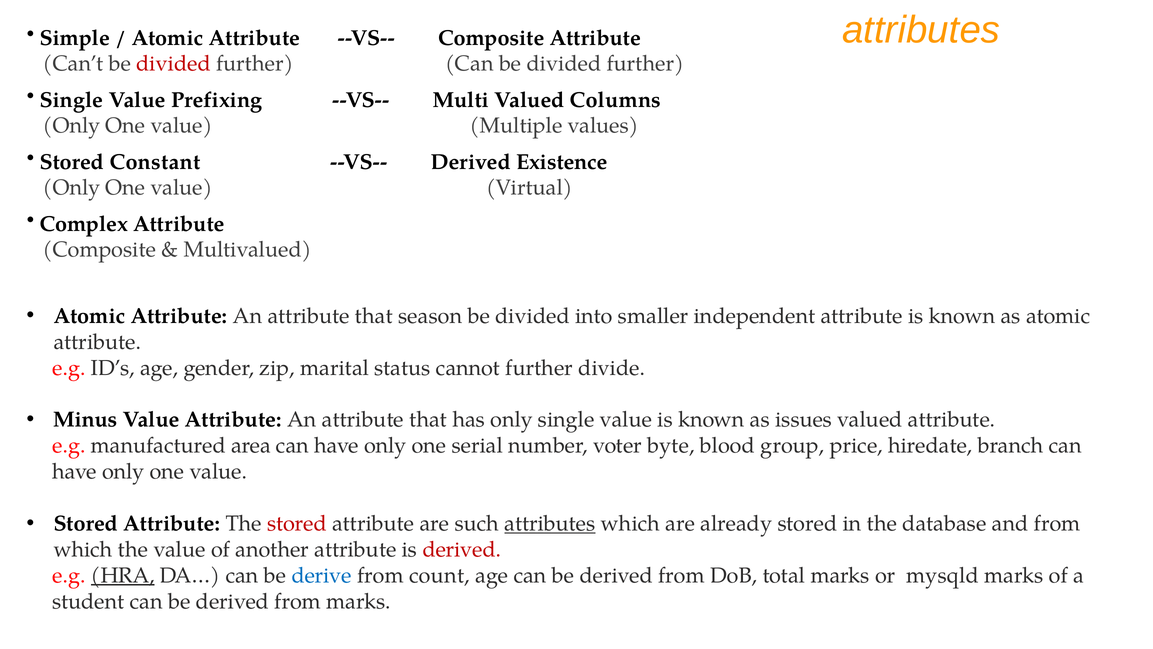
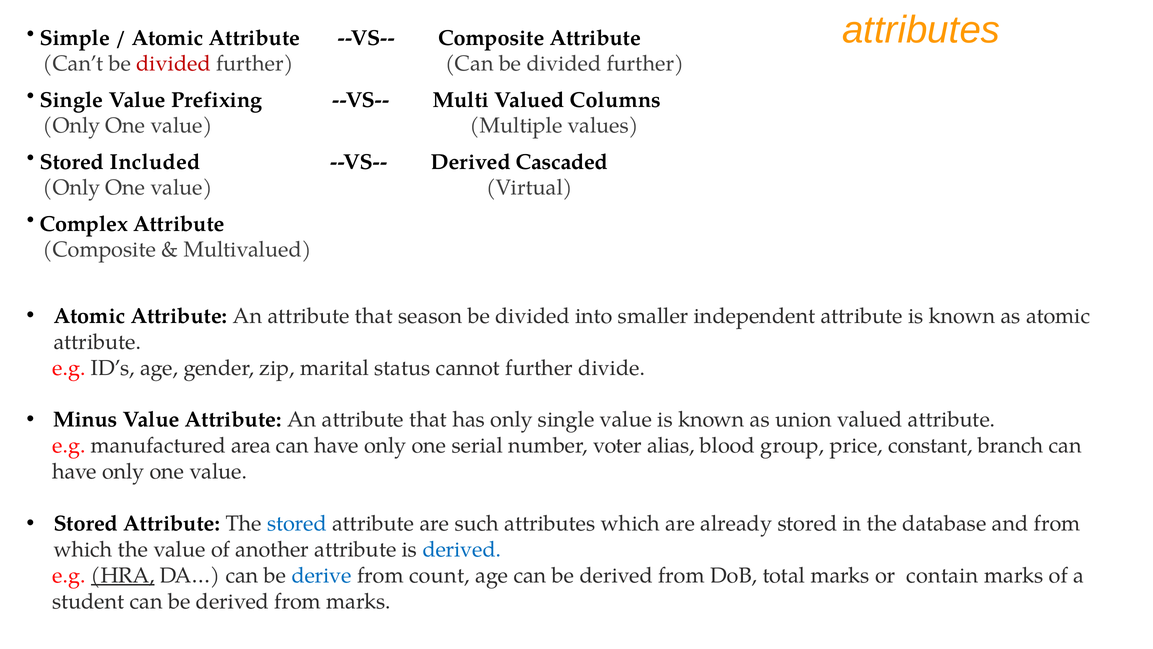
Constant: Constant -> Included
Existence: Existence -> Cascaded
issues: issues -> union
byte: byte -> alias
hiredate: hiredate -> constant
stored at (297, 523) colour: red -> blue
attributes at (550, 523) underline: present -> none
derived at (462, 549) colour: red -> blue
mysqld: mysqld -> contain
